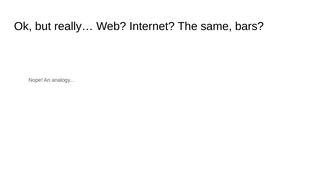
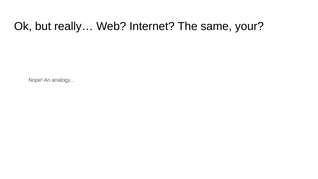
bars: bars -> your
